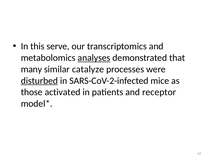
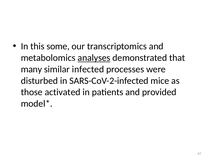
serve: serve -> some
catalyze: catalyze -> infected
disturbed underline: present -> none
receptor: receptor -> provided
